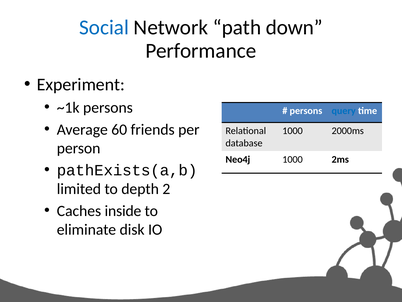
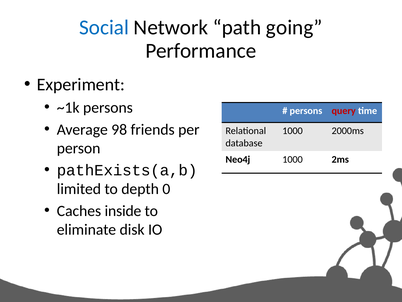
down: down -> going
query colour: blue -> red
60: 60 -> 98
2: 2 -> 0
